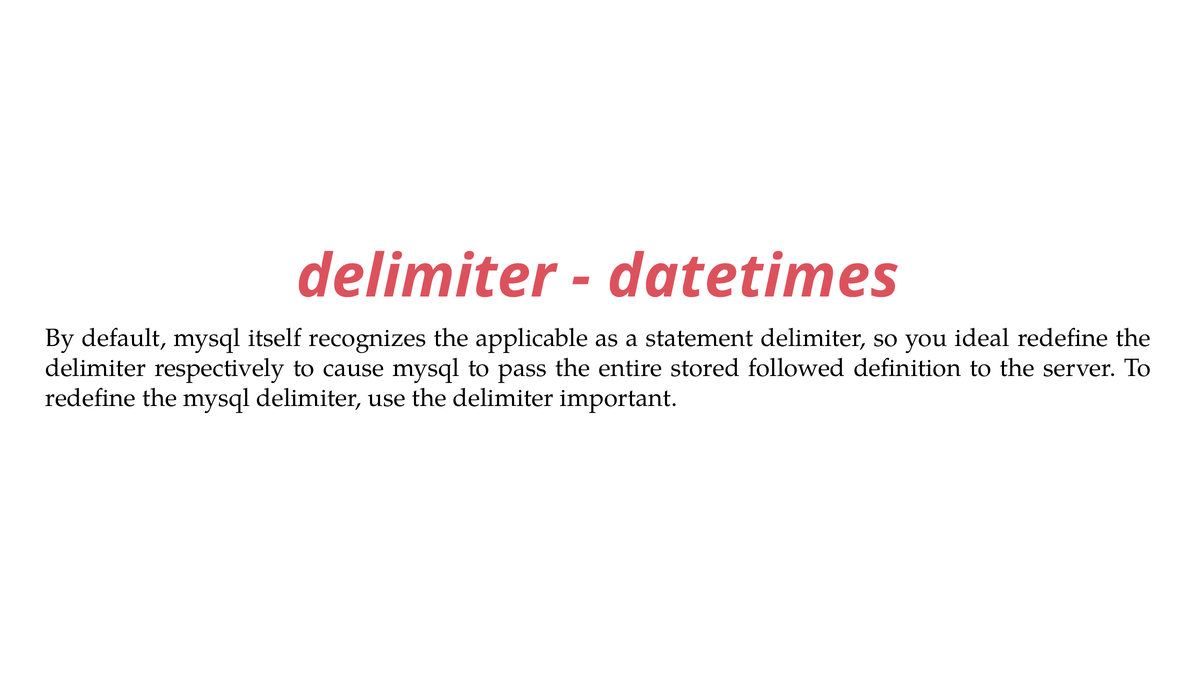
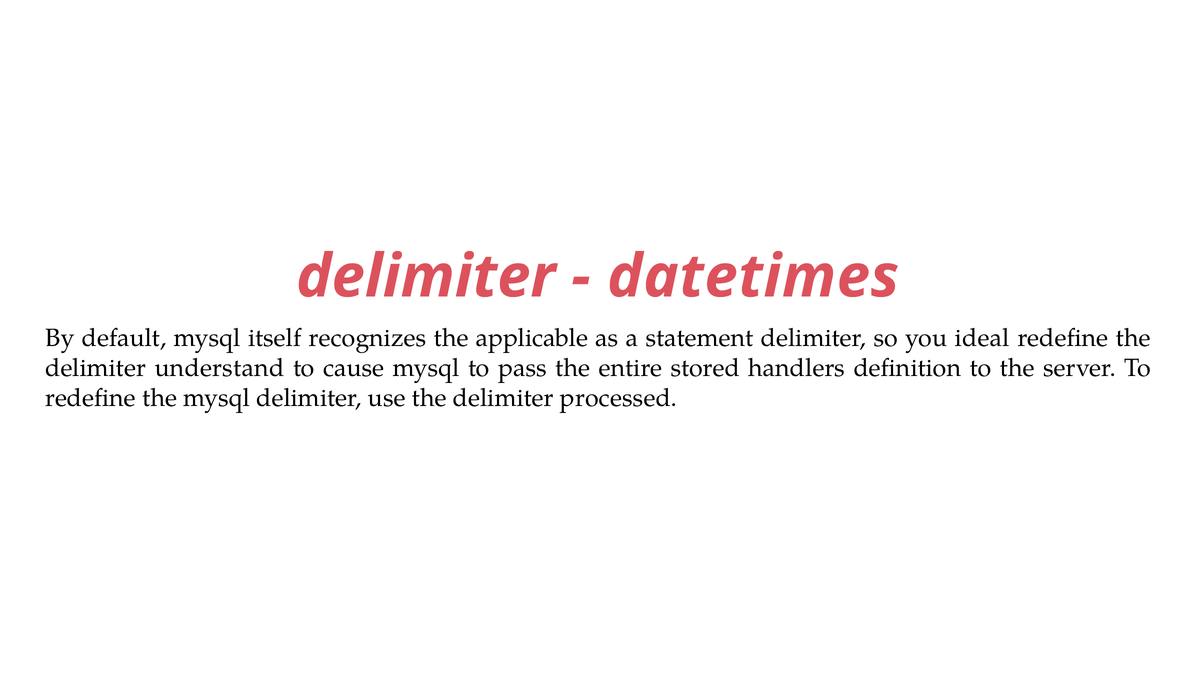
respectively: respectively -> understand
followed: followed -> handlers
important: important -> processed
